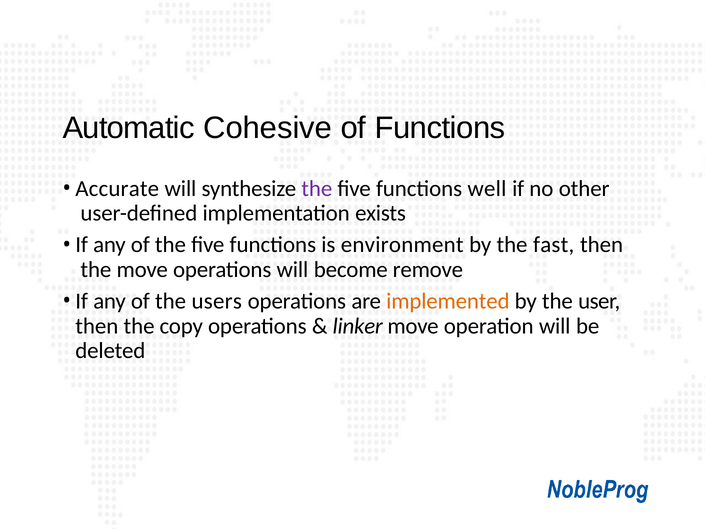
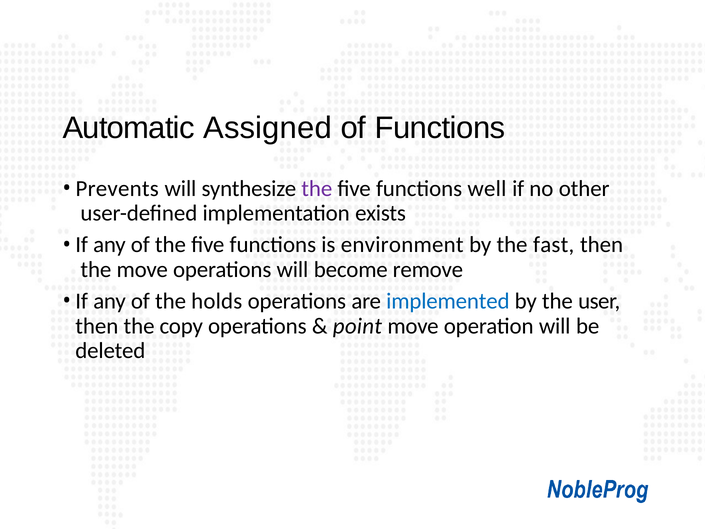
Cohesive: Cohesive -> Assigned
Accurate: Accurate -> Prevents
users: users -> holds
implemented colour: orange -> blue
linker: linker -> point
